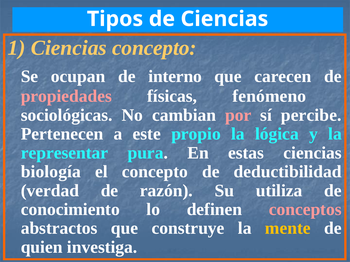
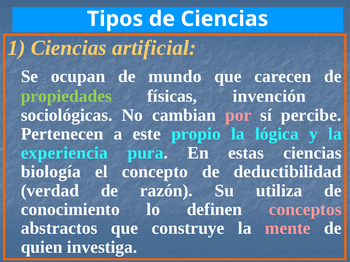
Ciencias concepto: concepto -> artificial
interno: interno -> mundo
propiedades colour: pink -> light green
fenómeno: fenómeno -> invención
representar: representar -> experiencia
mente colour: yellow -> pink
